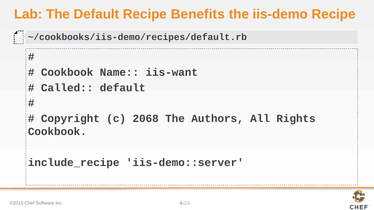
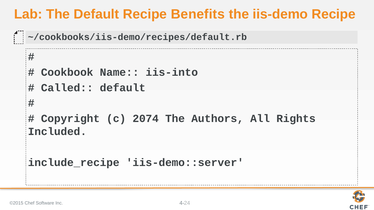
iis-want: iis-want -> iis-into
2068: 2068 -> 2074
Cookbook at (57, 132): Cookbook -> Included
